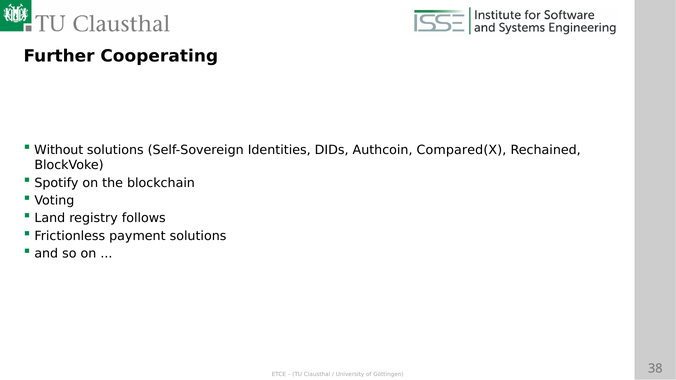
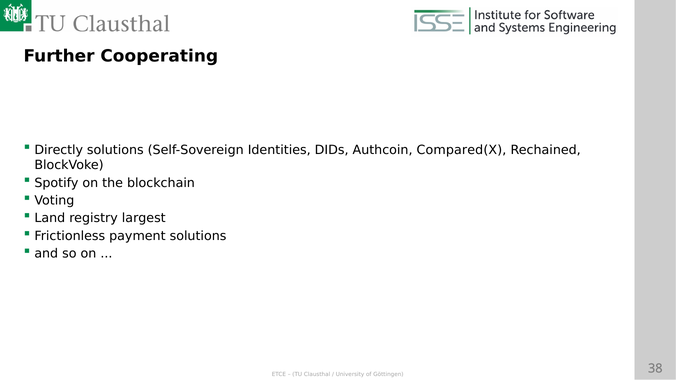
Without: Without -> Directly
follows: follows -> largest
